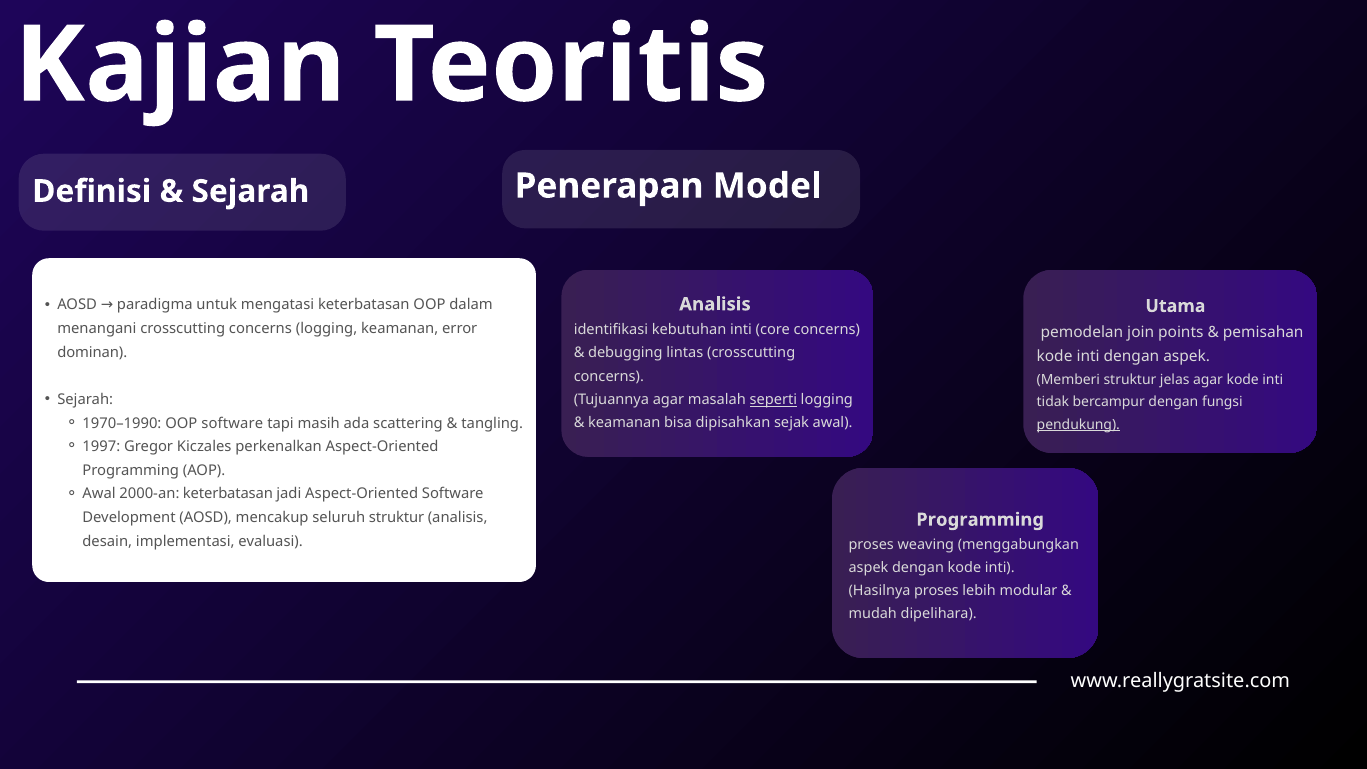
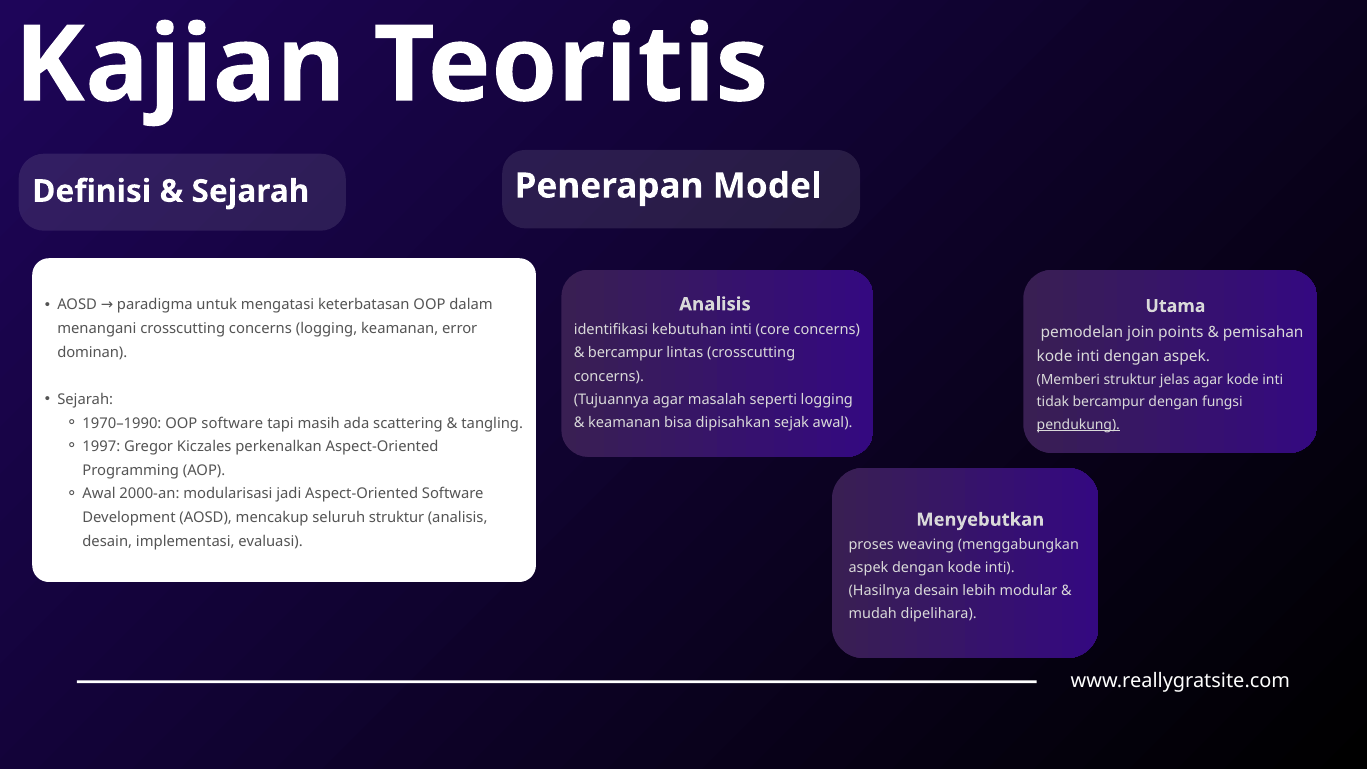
debugging at (625, 353): debugging -> bercampur
seperti underline: present -> none
2000-an keterbatasan: keterbatasan -> modularisasi
Programming at (980, 520): Programming -> Menyebutkan
Hasilnya proses: proses -> desain
